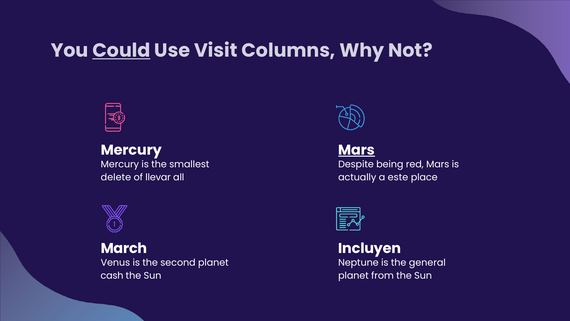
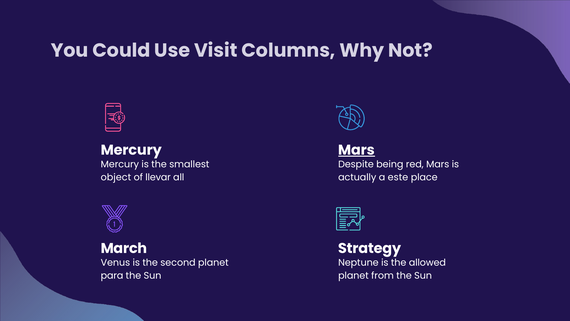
Could underline: present -> none
delete: delete -> object
Incluyen: Incluyen -> Strategy
general: general -> allowed
cash: cash -> para
